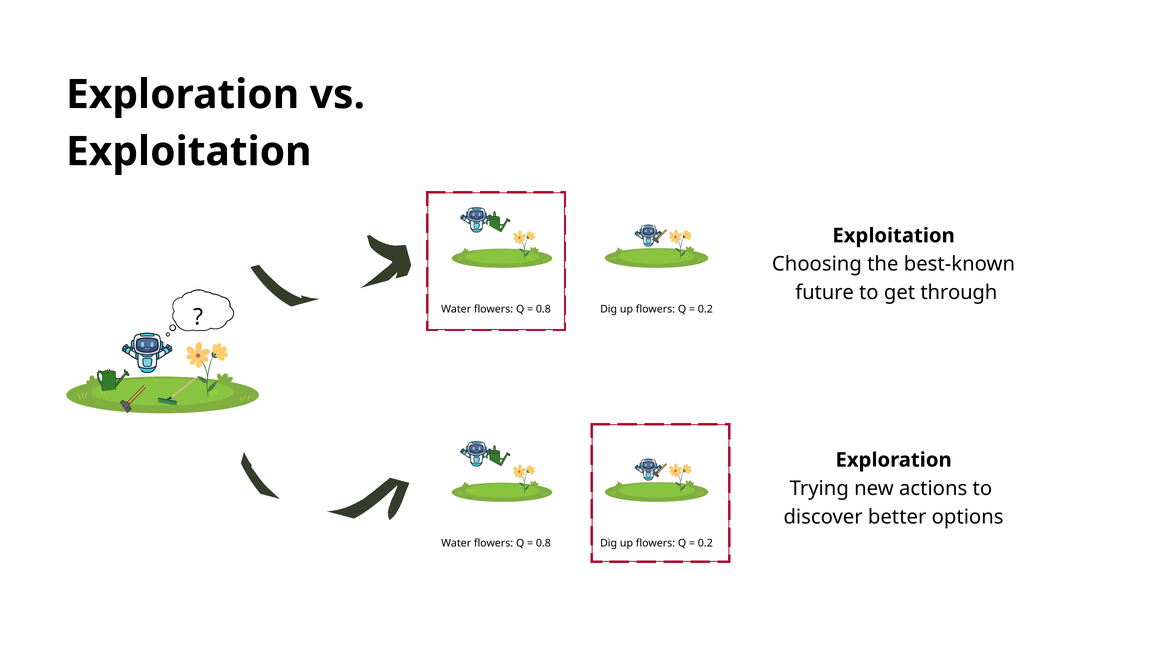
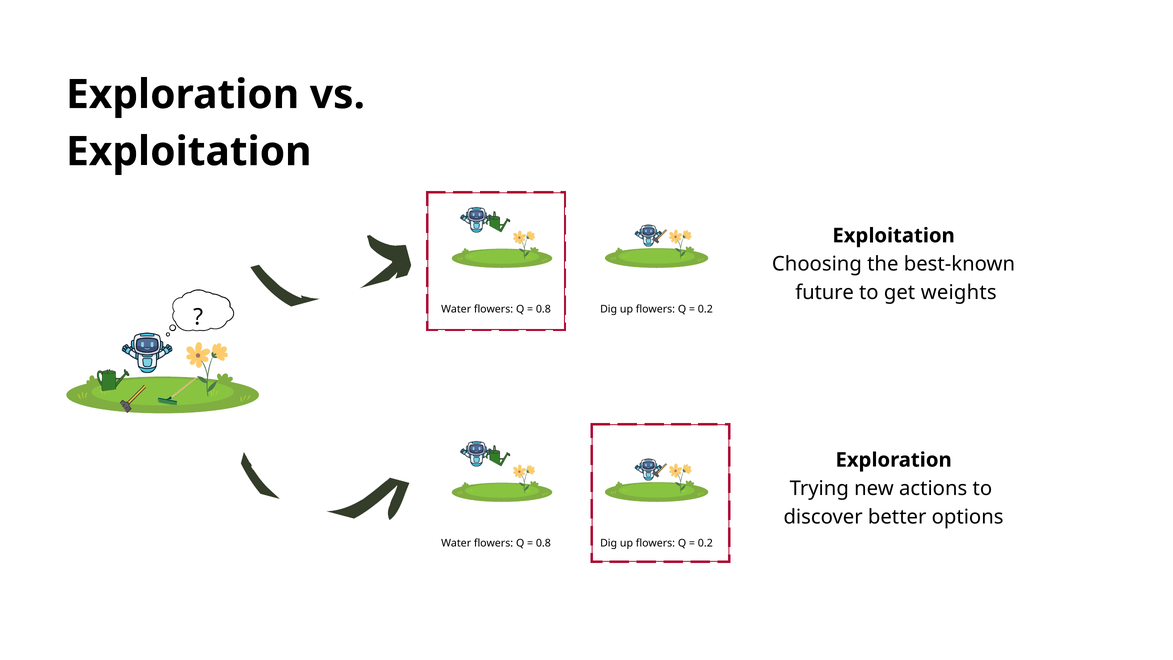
through: through -> weights
